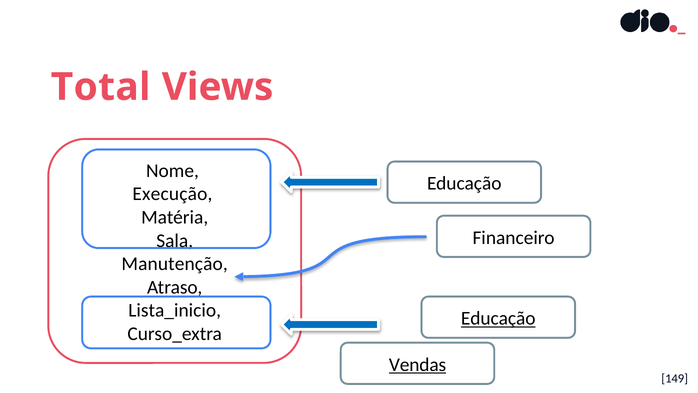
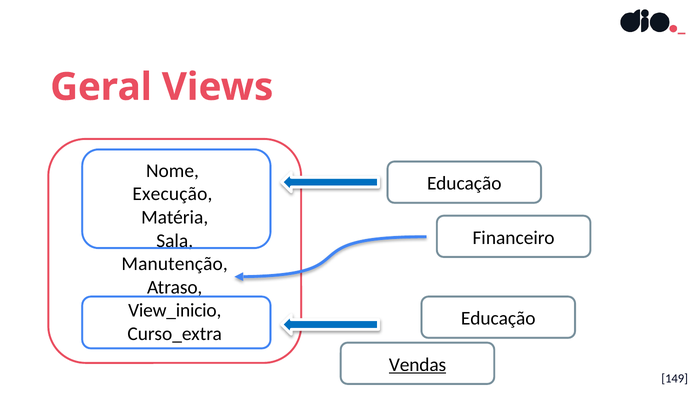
Total: Total -> Geral
Lista_inicio: Lista_inicio -> View_inicio
Educação at (498, 318) underline: present -> none
